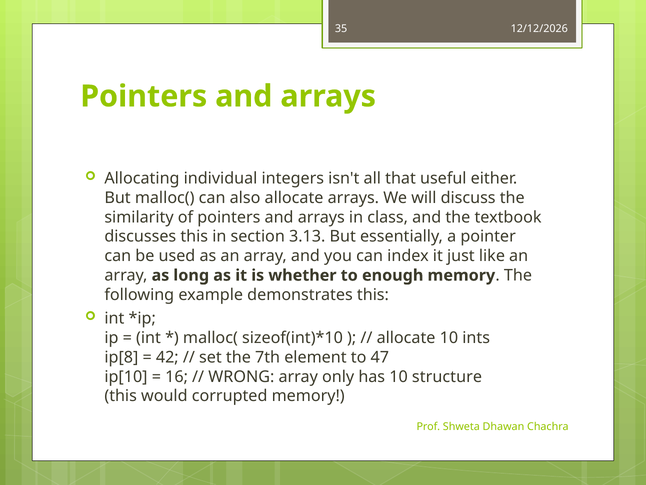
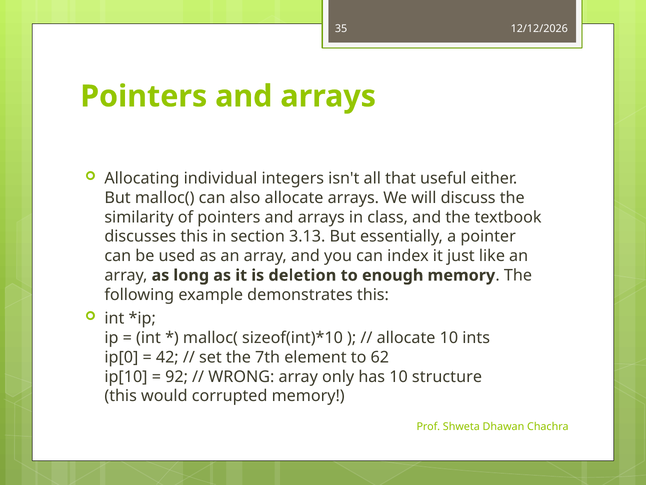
whether: whether -> deletion
ip[8: ip[8 -> ip[0
47: 47 -> 62
16: 16 -> 92
